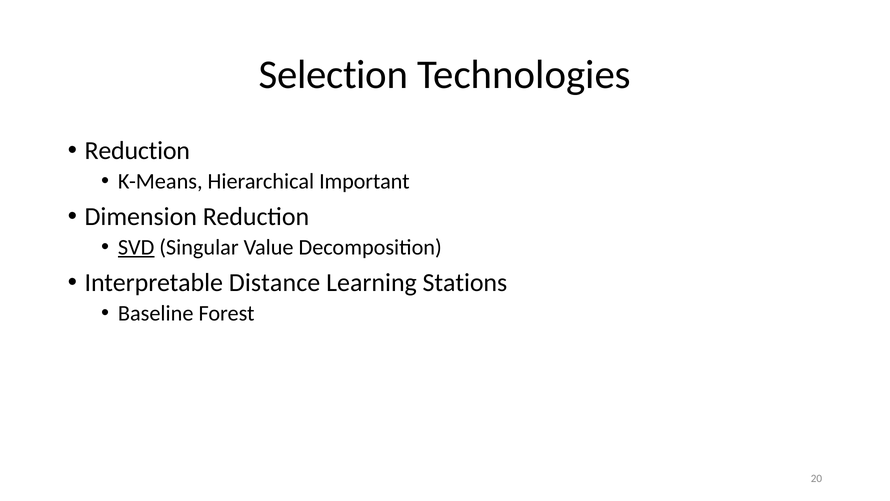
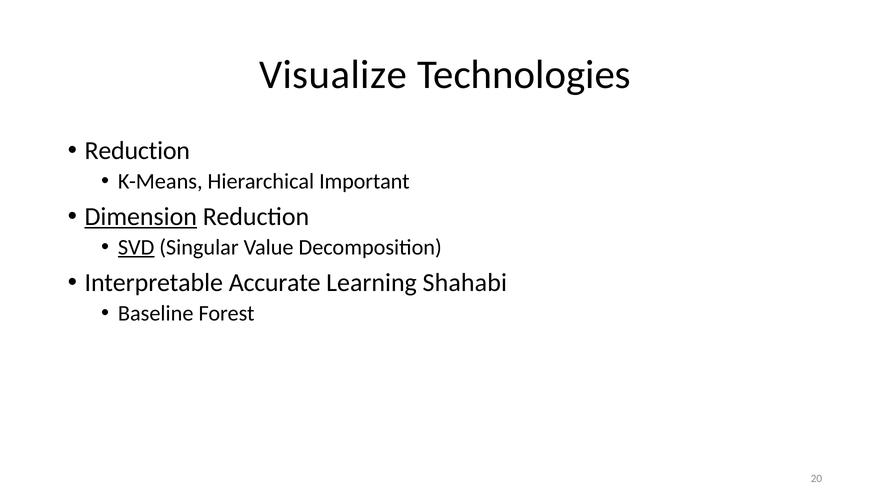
Selection: Selection -> Visualize
Dimension underline: none -> present
Distance: Distance -> Accurate
Stations: Stations -> Shahabi
